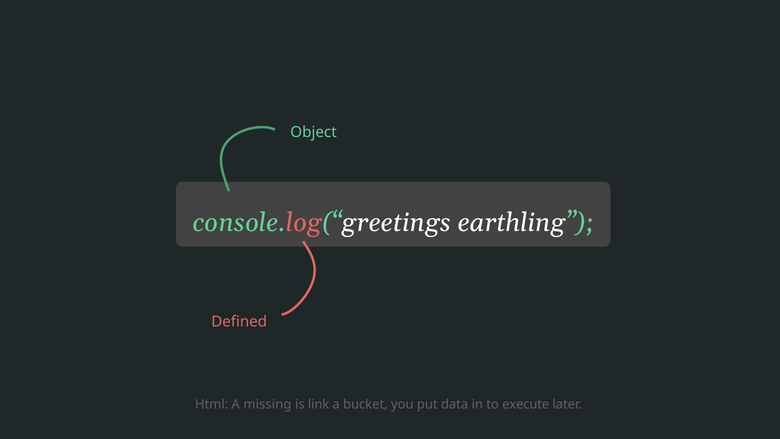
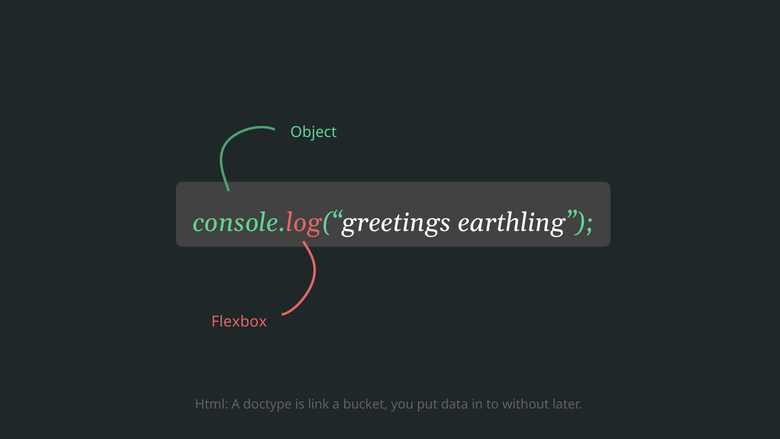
Defined: Defined -> Flexbox
missing: missing -> doctype
execute: execute -> without
